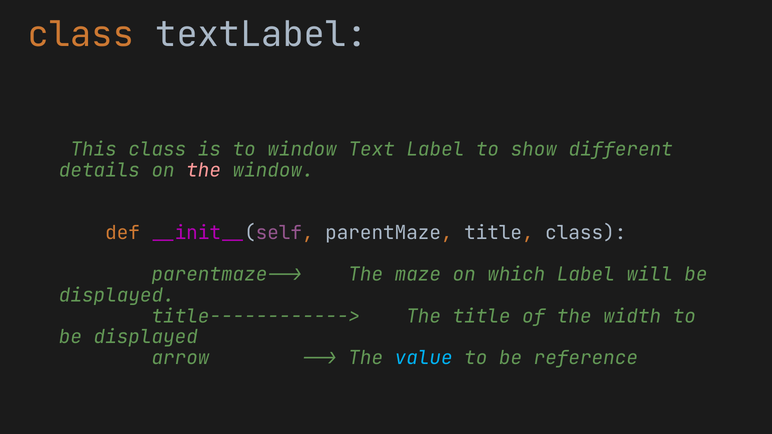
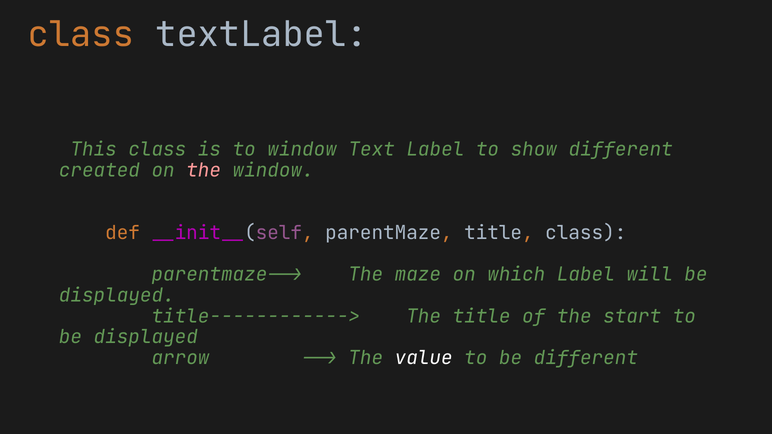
details: details -> created
width: width -> start
value colour: light blue -> white
be reference: reference -> different
